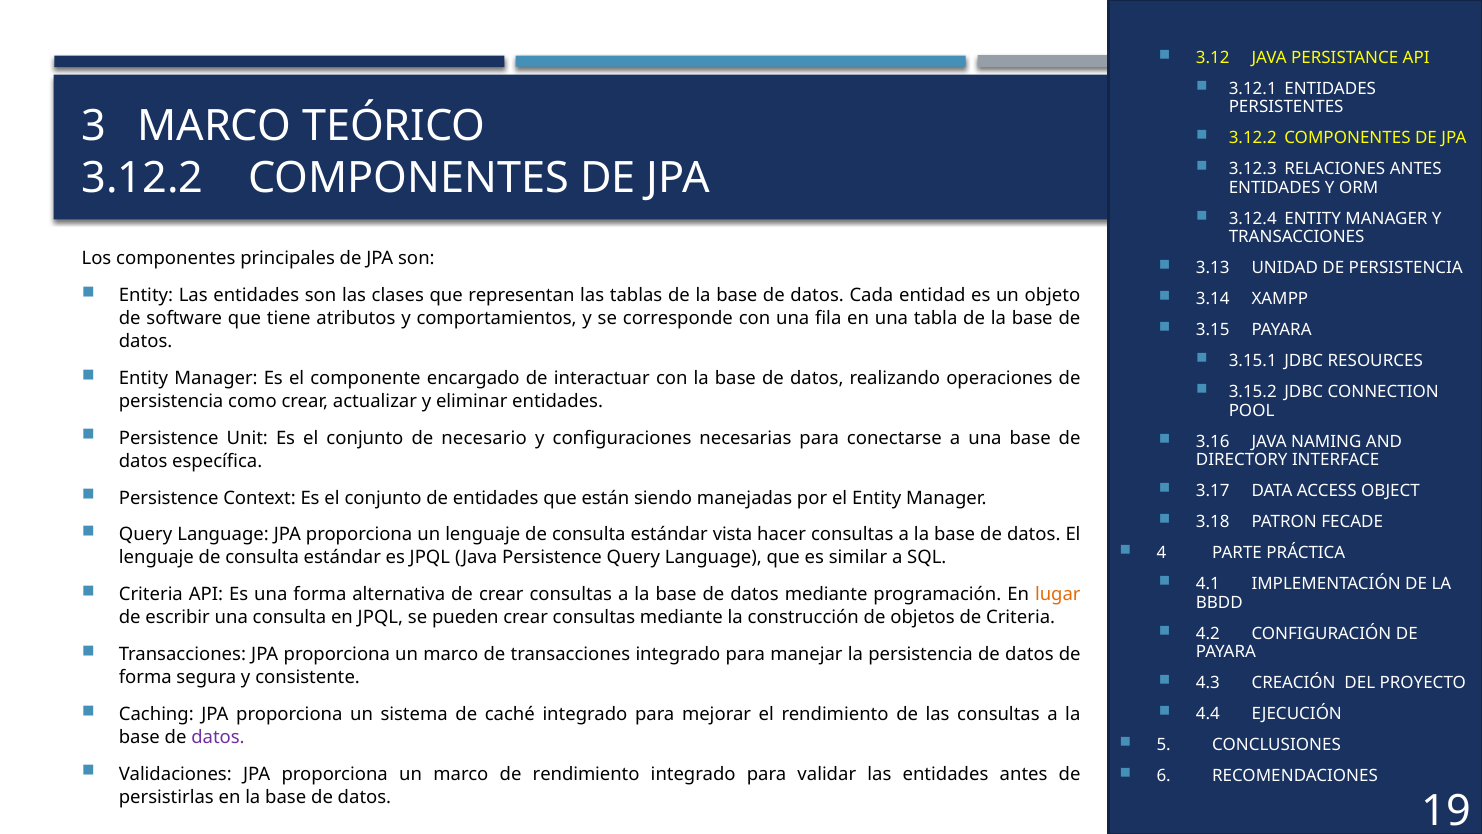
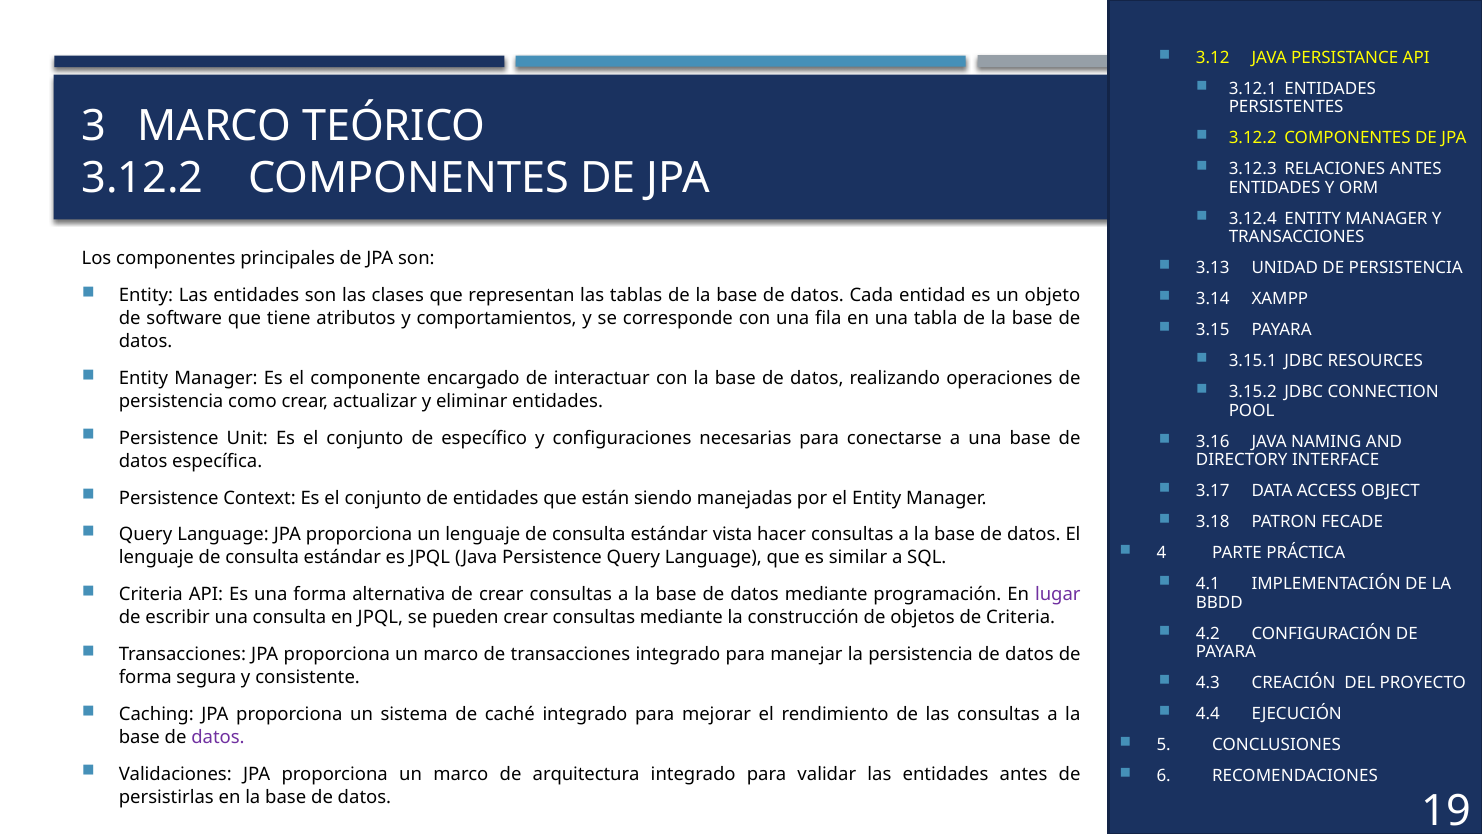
necesario: necesario -> específico
lugar colour: orange -> purple
de rendimiento: rendimiento -> arquitectura
